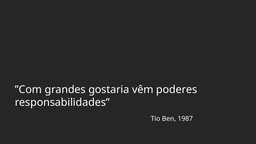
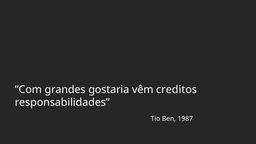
poderes: poderes -> creditos
